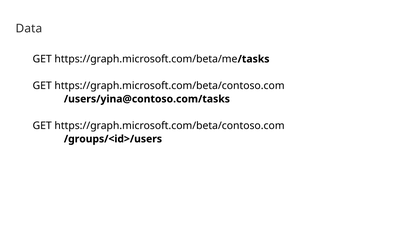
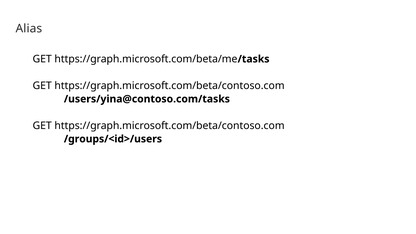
Data: Data -> Alias
